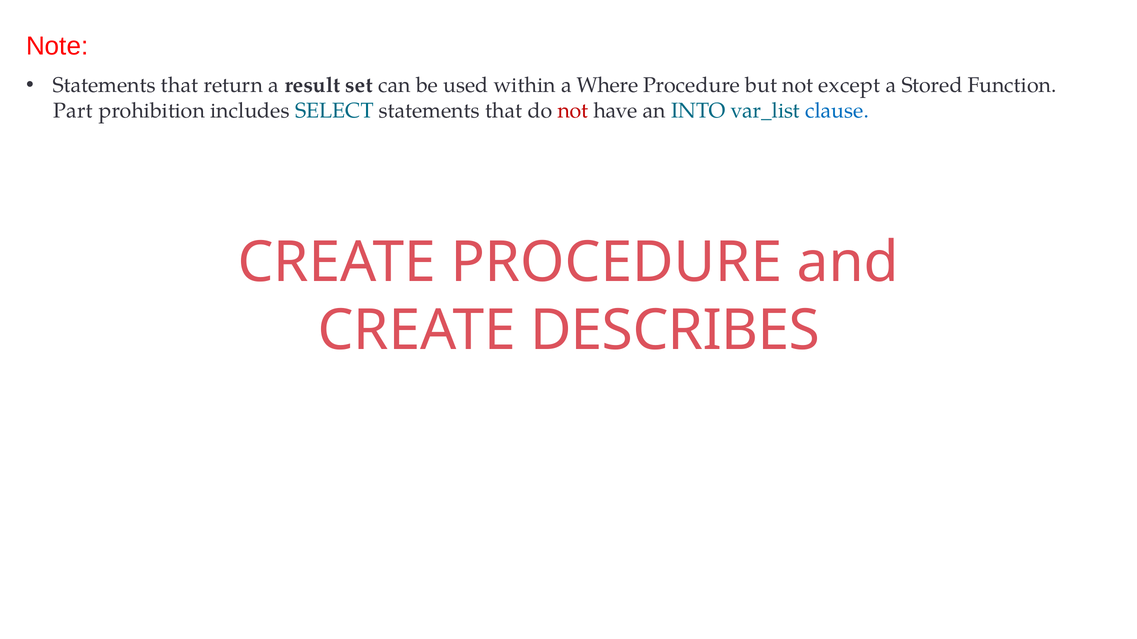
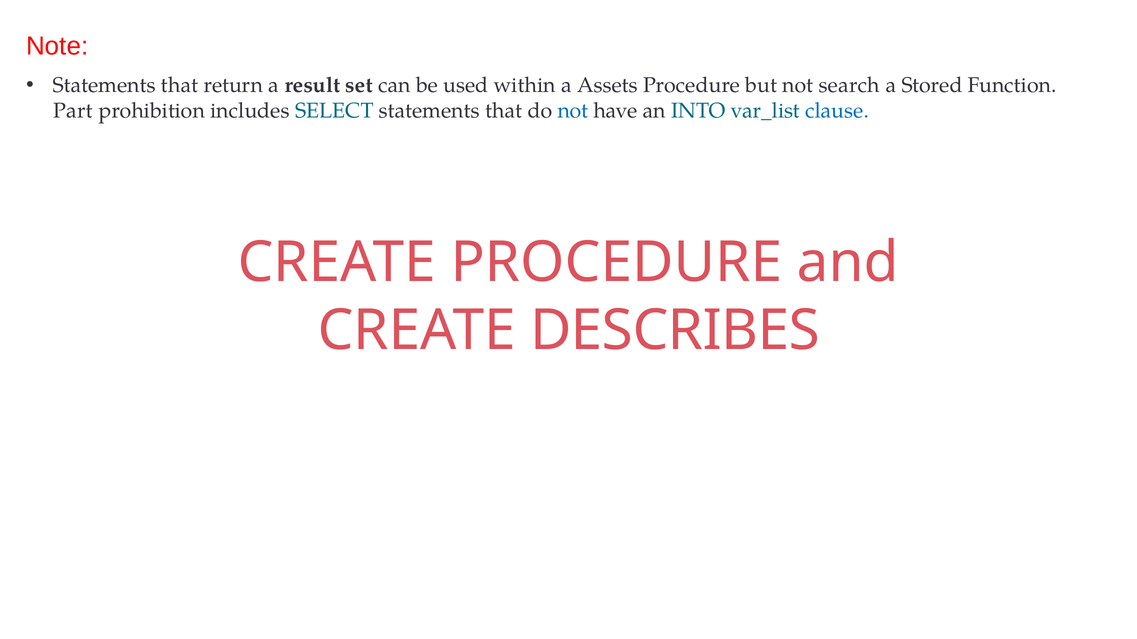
Where: Where -> Assets
except: except -> search
not at (573, 111) colour: red -> blue
